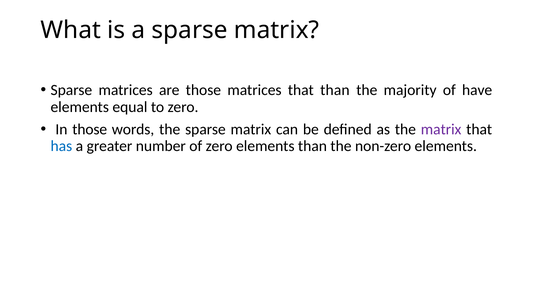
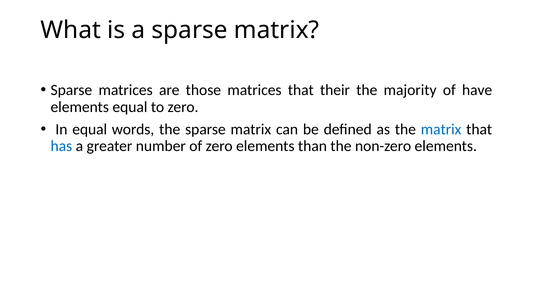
that than: than -> their
In those: those -> equal
matrix at (441, 129) colour: purple -> blue
